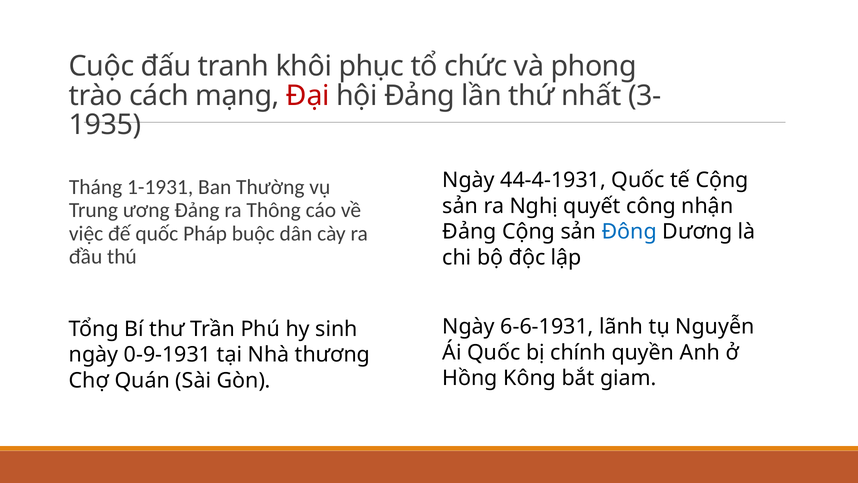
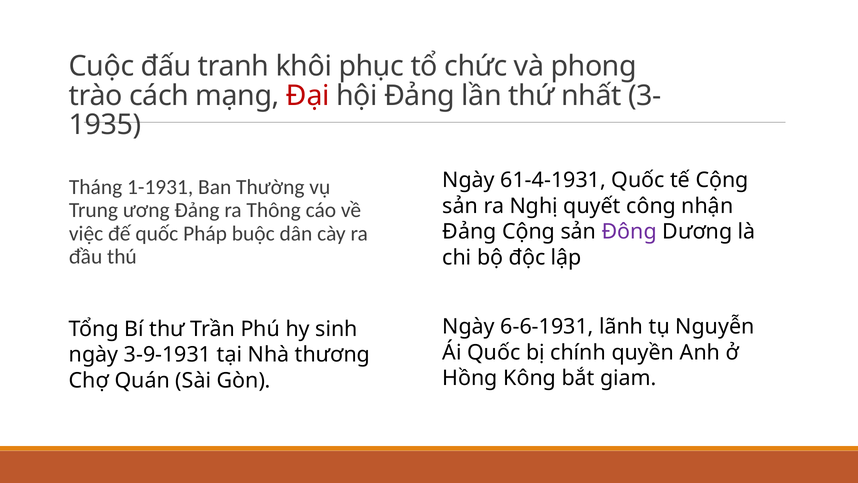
44-4-1931: 44-4-1931 -> 61-4-1931
Đông colour: blue -> purple
0-9-1931: 0-9-1931 -> 3-9-1931
